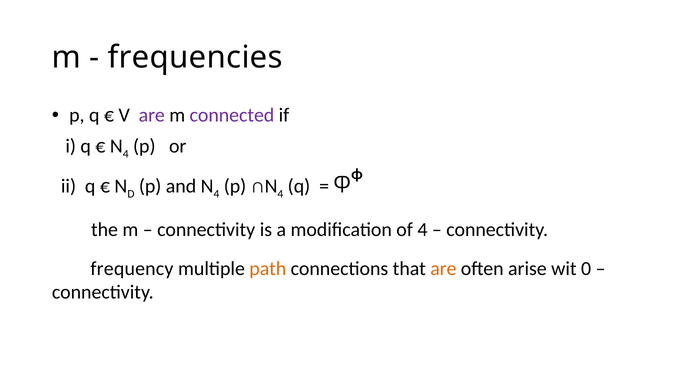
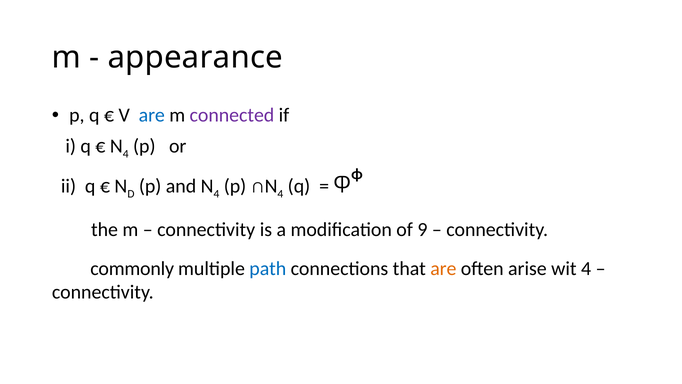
frequencies: frequencies -> appearance
are at (152, 115) colour: purple -> blue
of 4: 4 -> 9
frequency: frequency -> commonly
path colour: orange -> blue
wit 0: 0 -> 4
